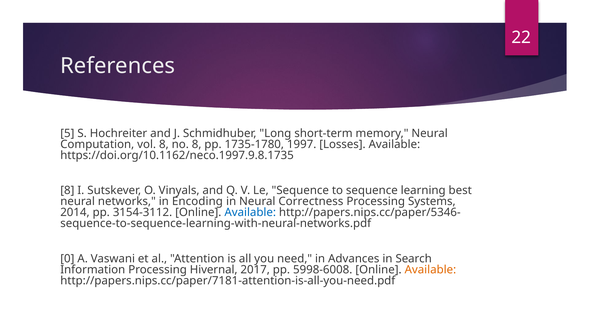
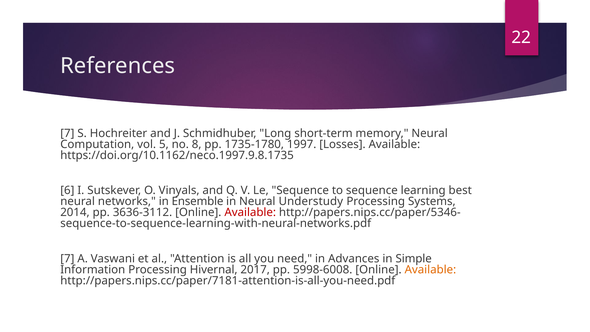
5 at (67, 133): 5 -> 7
vol 8: 8 -> 5
8 at (67, 190): 8 -> 6
Encoding: Encoding -> Ensemble
Correctness: Correctness -> Understudy
3154-3112: 3154-3112 -> 3636-3112
Available at (250, 212) colour: blue -> red
0 at (67, 259): 0 -> 7
Search: Search -> Simple
